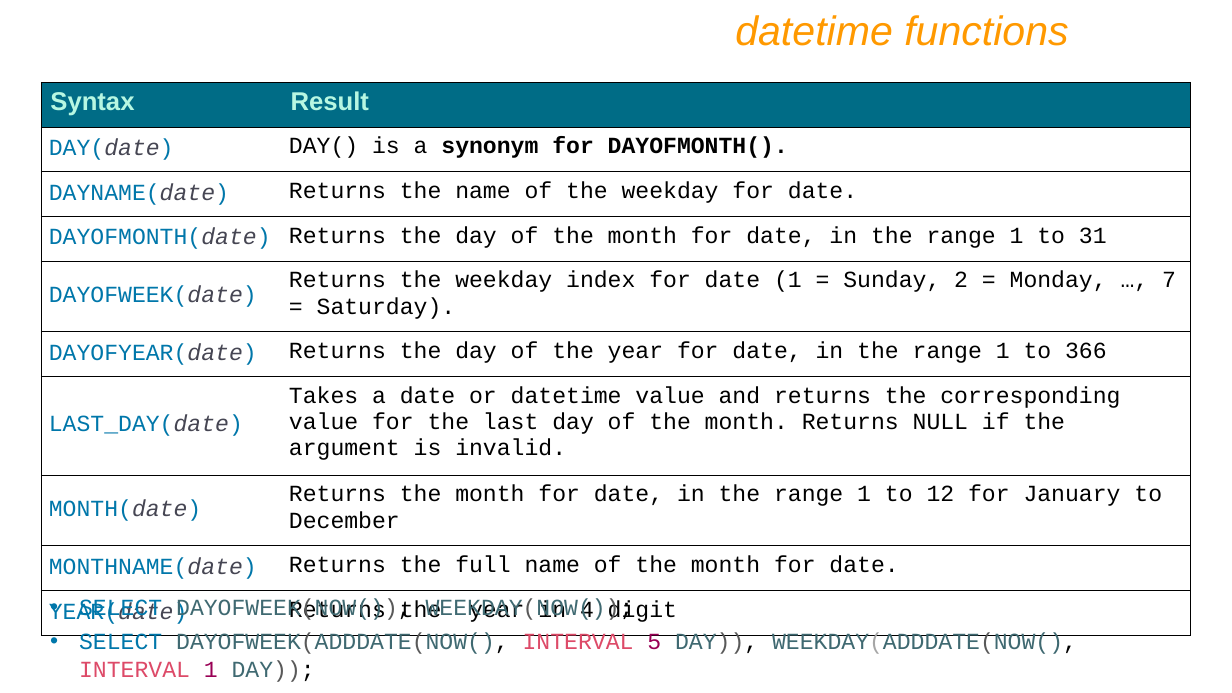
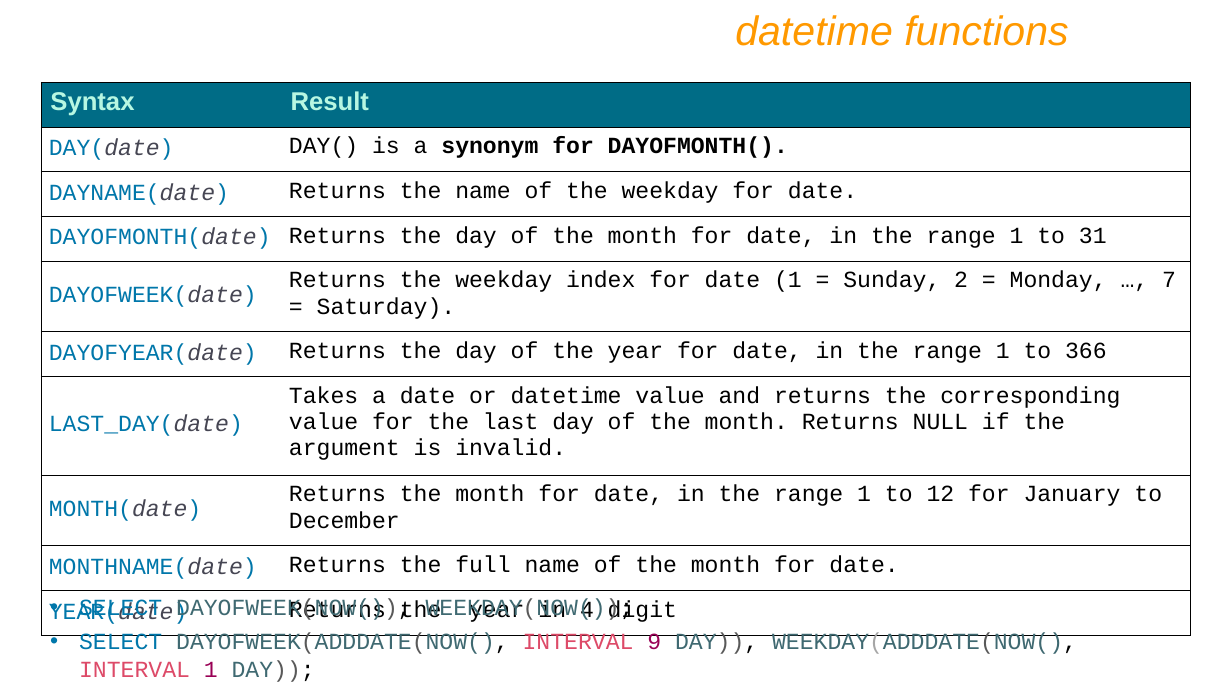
5: 5 -> 9
